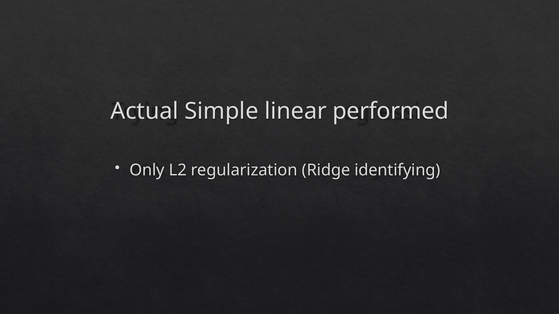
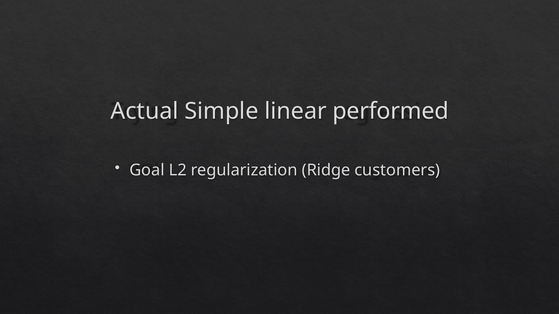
Only: Only -> Goal
identifying: identifying -> customers
